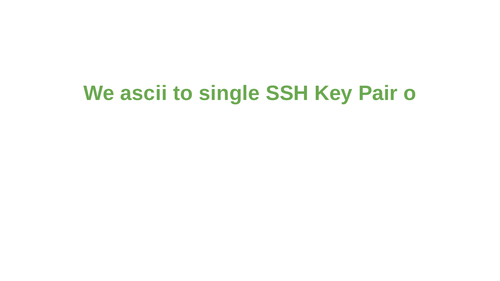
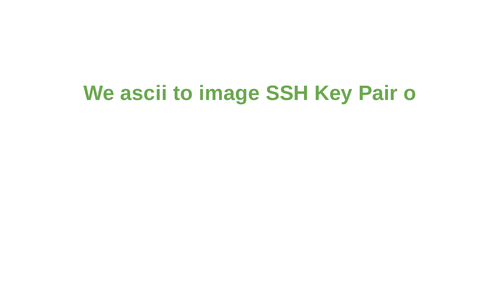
single: single -> image
